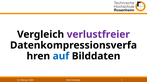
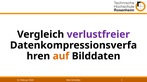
auf colour: blue -> orange
